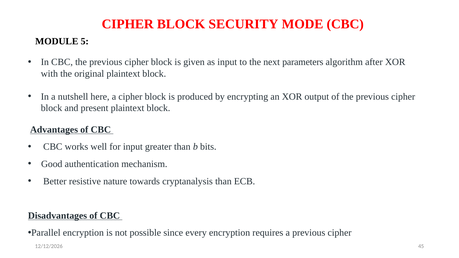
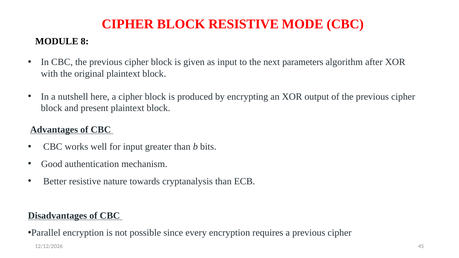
BLOCK SECURITY: SECURITY -> RESISTIVE
5: 5 -> 8
